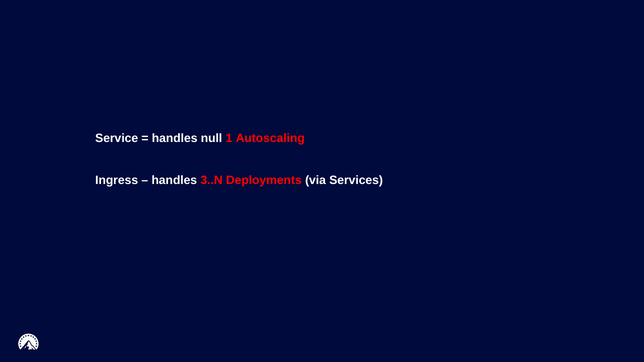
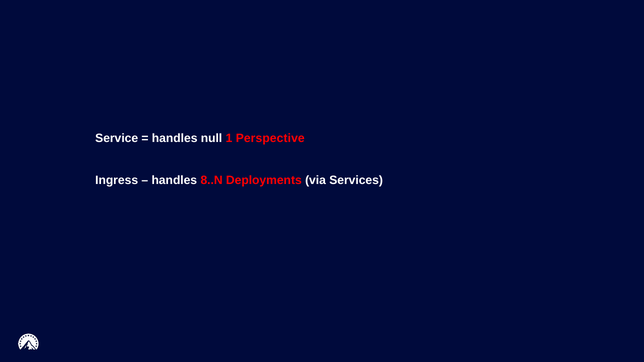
Autoscaling: Autoscaling -> Perspective
3..N: 3..N -> 8..N
